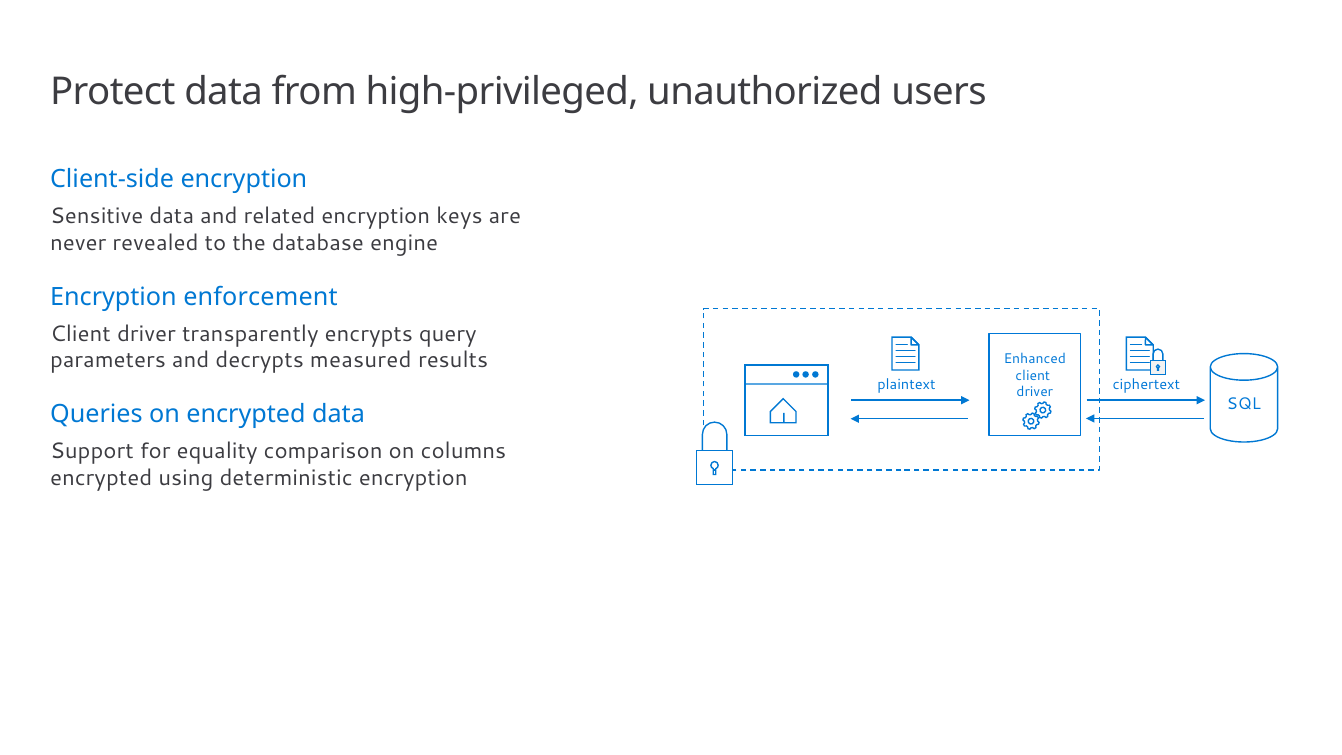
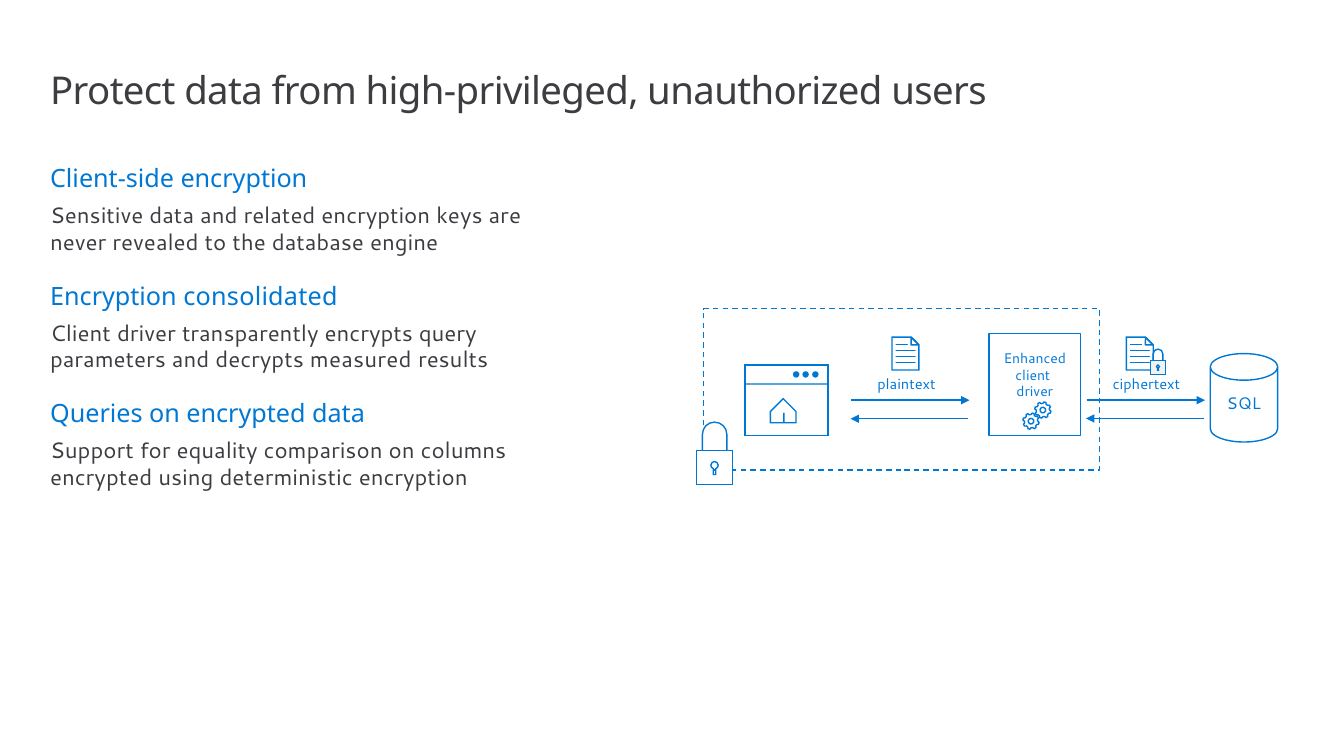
enforcement: enforcement -> consolidated
